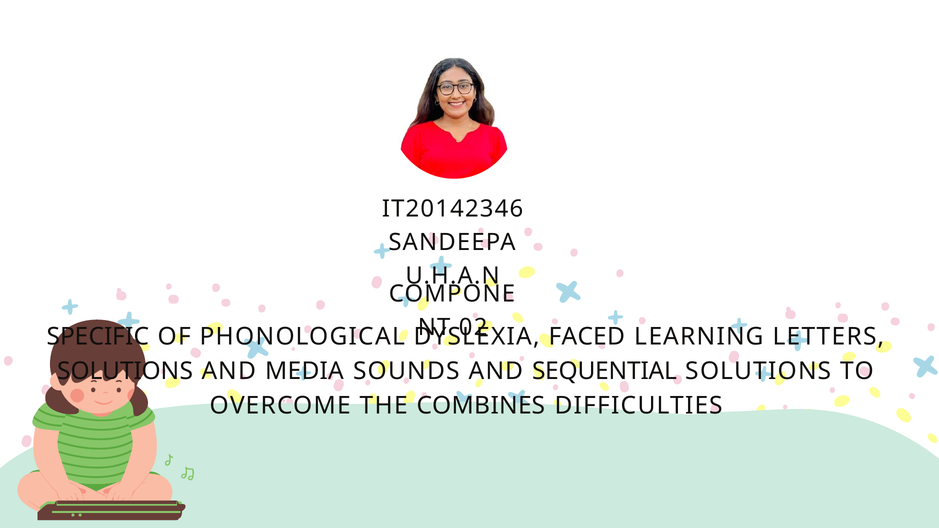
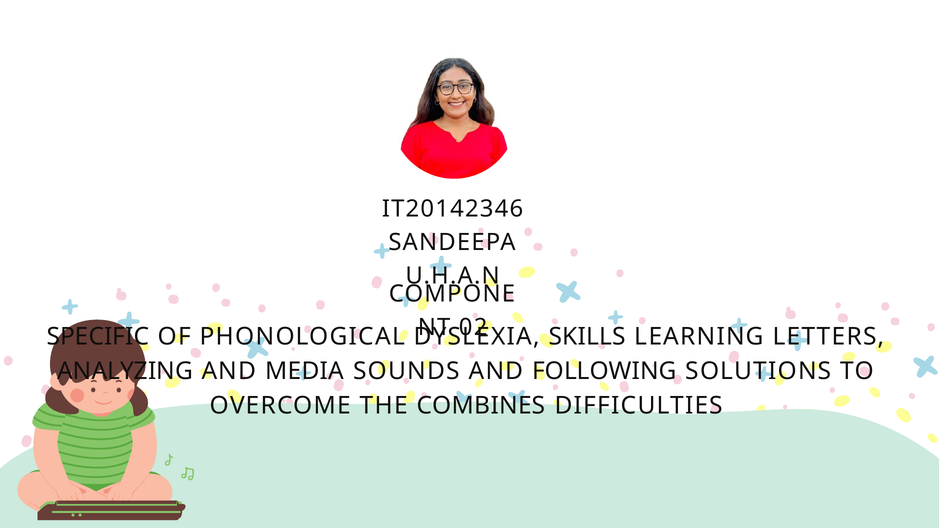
FACED: FACED -> SKILLS
SOLUTIONS at (125, 371): SOLUTIONS -> ANALYZING
SEQUENTIAL: SEQUENTIAL -> FOLLOWING
